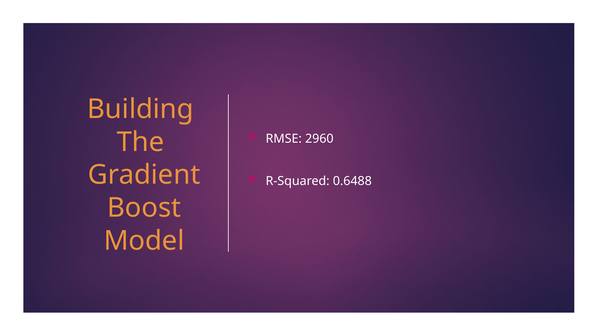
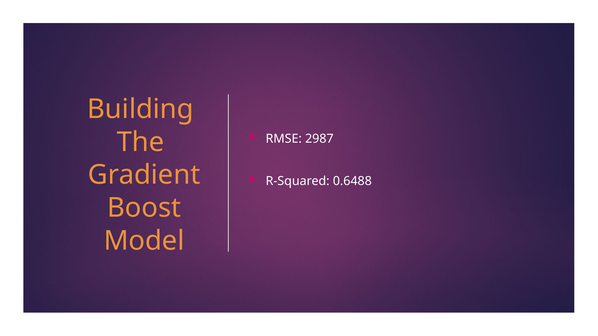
2960: 2960 -> 2987
